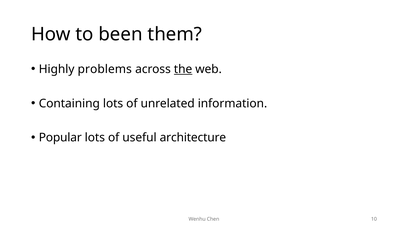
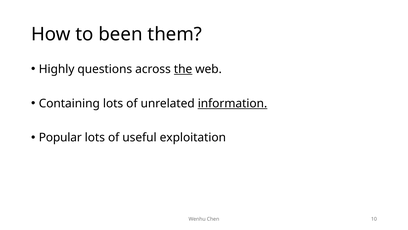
problems: problems -> questions
information underline: none -> present
architecture: architecture -> exploitation
